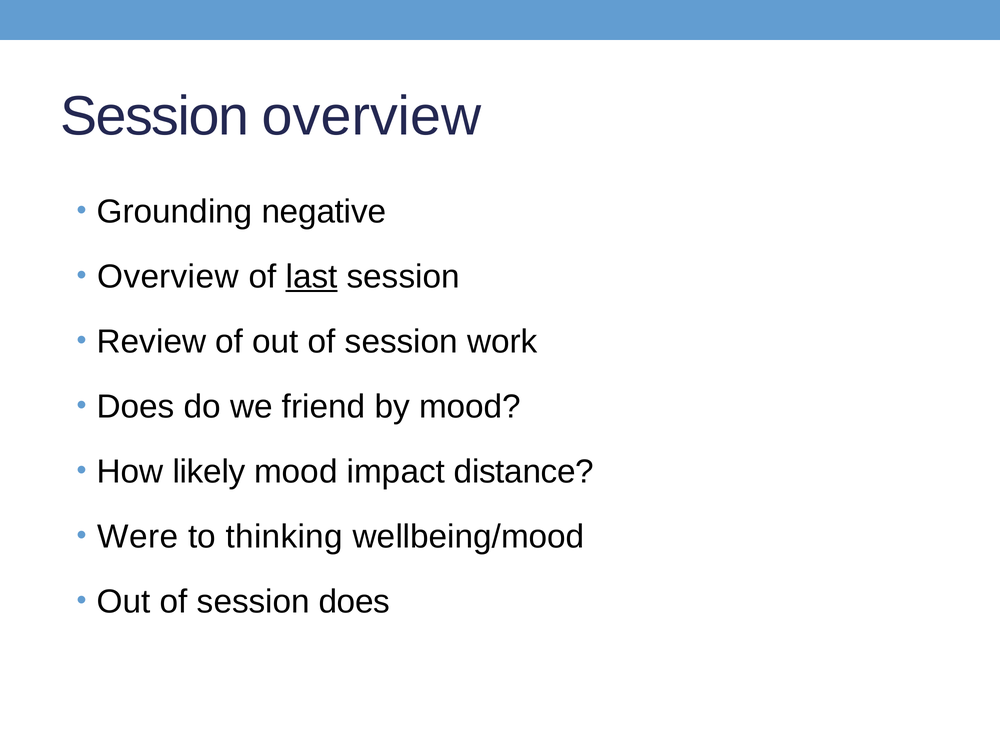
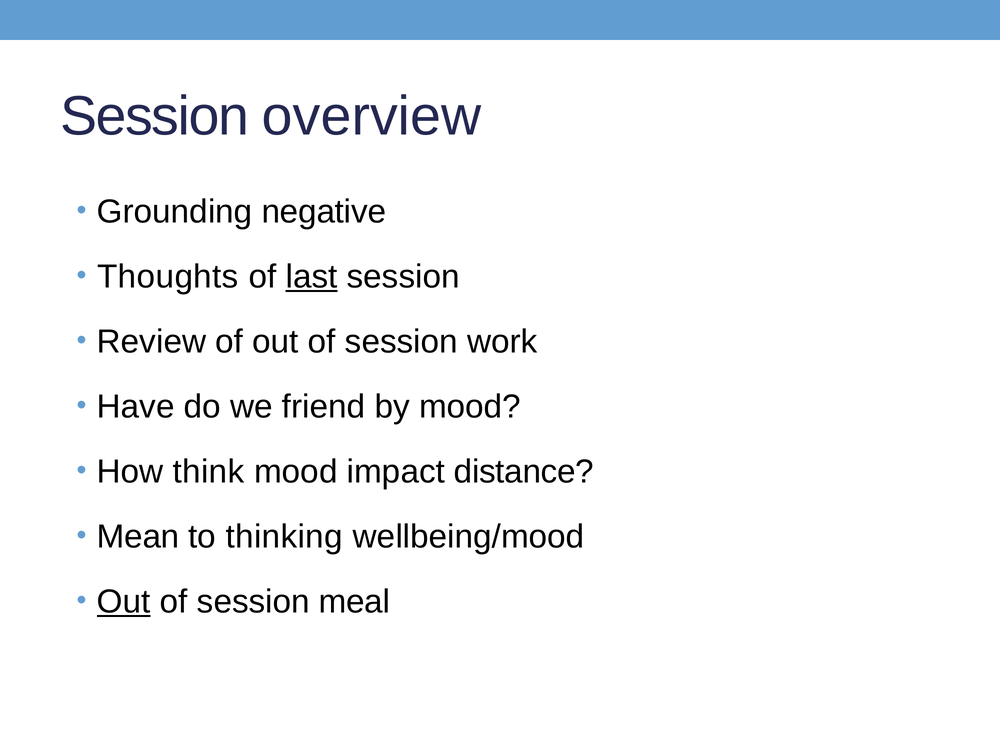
Overview at (168, 277): Overview -> Thoughts
Does at (136, 407): Does -> Have
likely: likely -> think
Were: Were -> Mean
Out at (124, 602) underline: none -> present
session does: does -> meal
